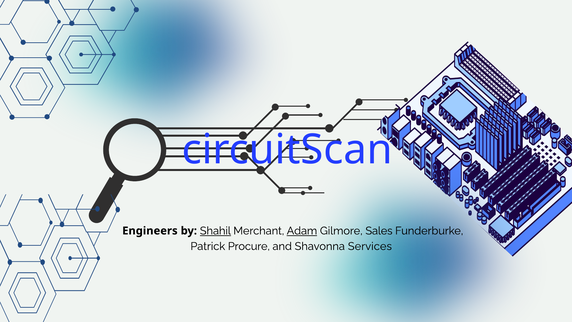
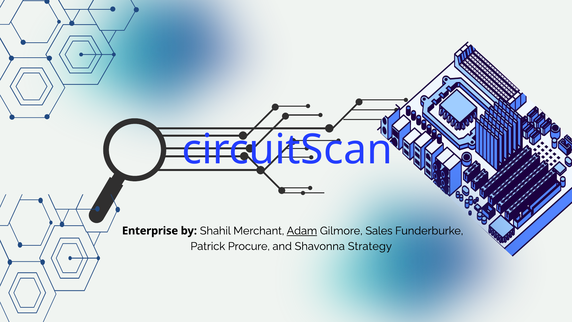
Engineers: Engineers -> Enterprise
Shahil underline: present -> none
Services: Services -> Strategy
